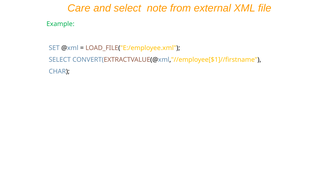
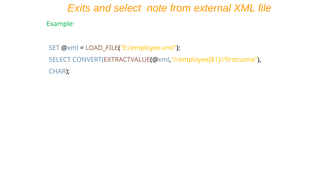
Care: Care -> Exits
